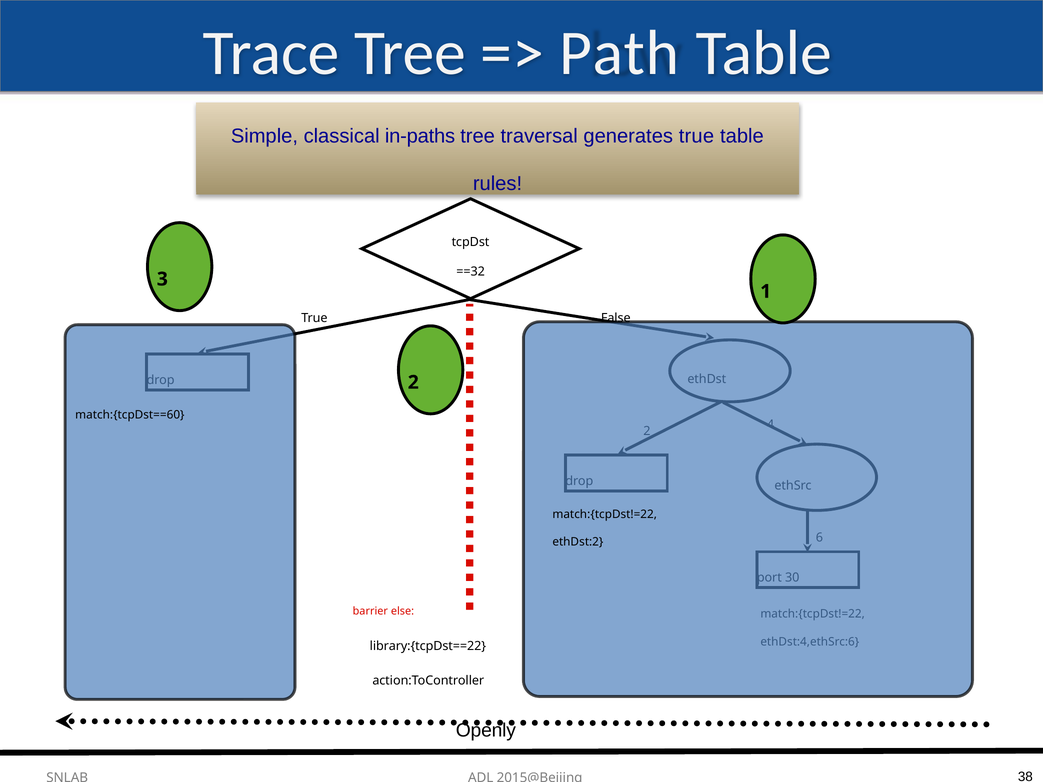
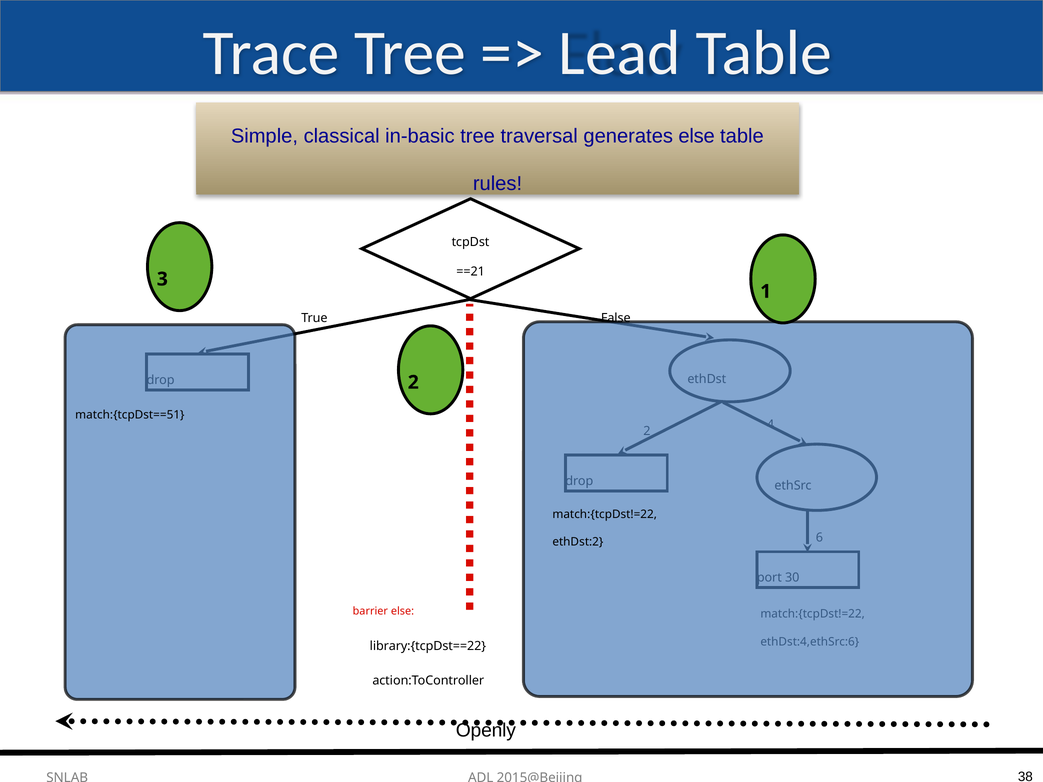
Path: Path -> Lead
in-paths: in-paths -> in-basic
generates true: true -> else
==32: ==32 -> ==21
match:{tcpDst==60: match:{tcpDst==60 -> match:{tcpDst==51
